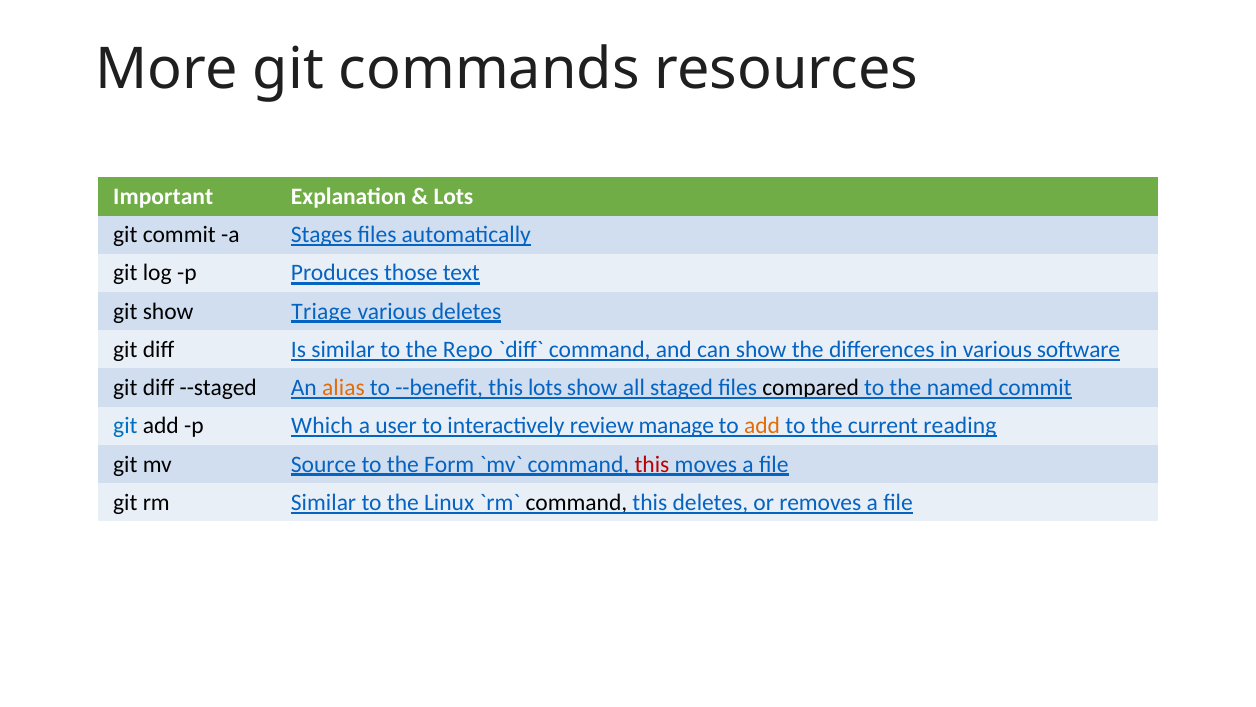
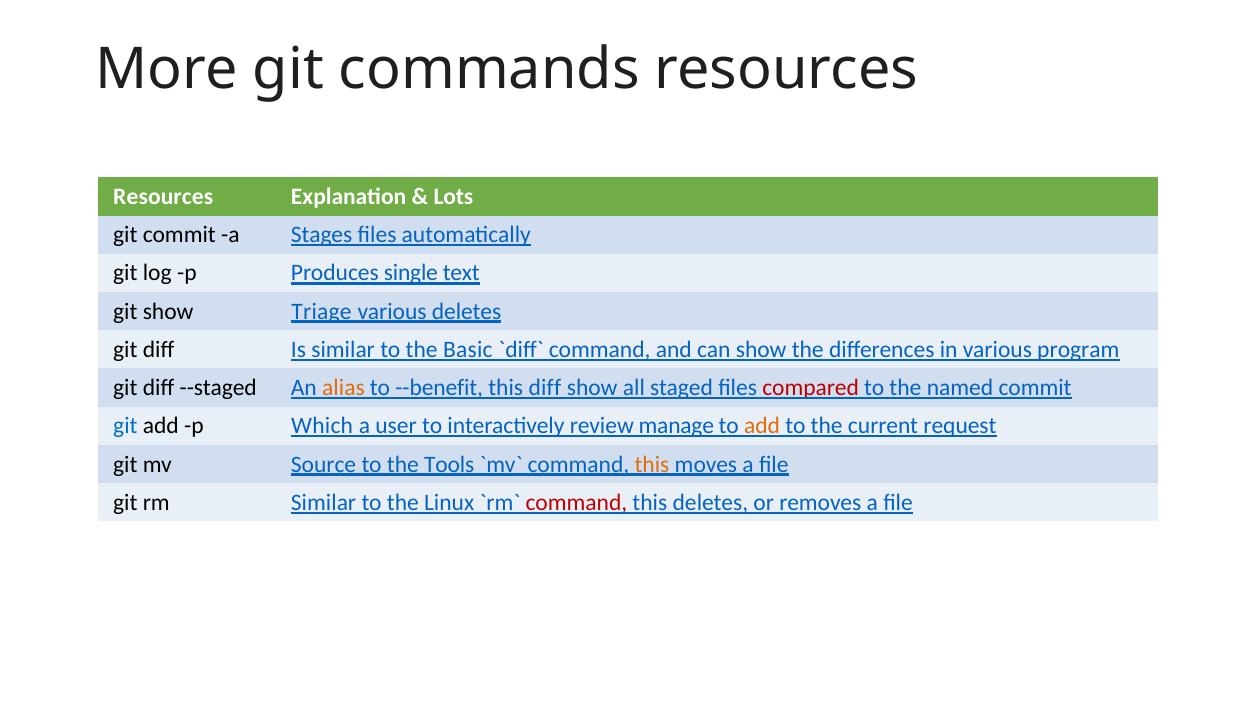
Important at (163, 197): Important -> Resources
those: those -> single
Repo: Repo -> Basic
software: software -> program
this lots: lots -> diff
compared colour: black -> red
reading: reading -> request
Form: Form -> Tools
this at (652, 464) colour: red -> orange
command at (576, 502) colour: black -> red
